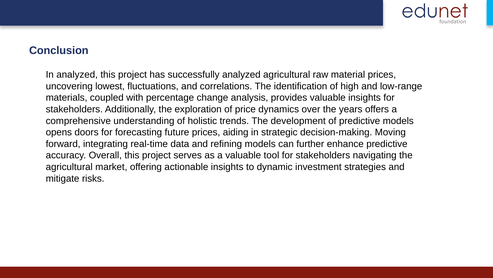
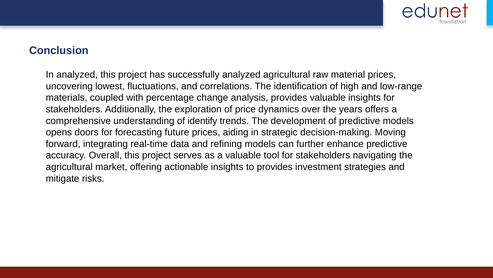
holistic: holistic -> identify
to dynamic: dynamic -> provides
